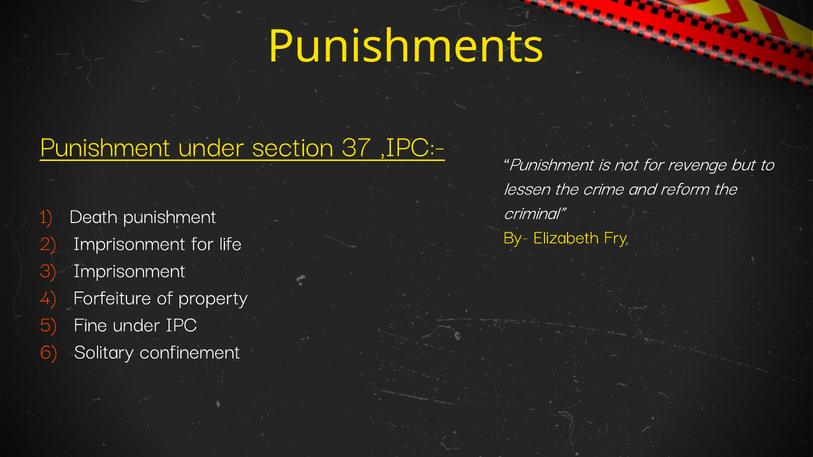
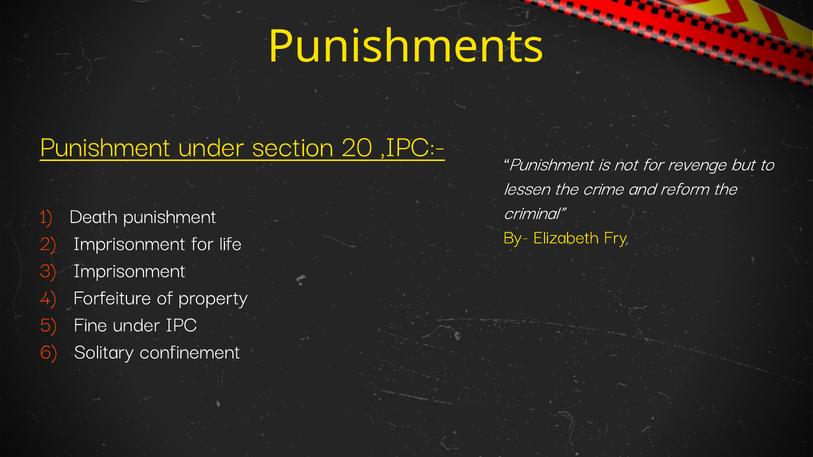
37: 37 -> 20
